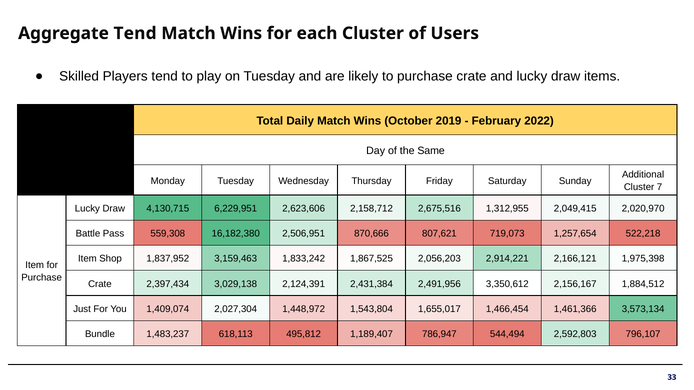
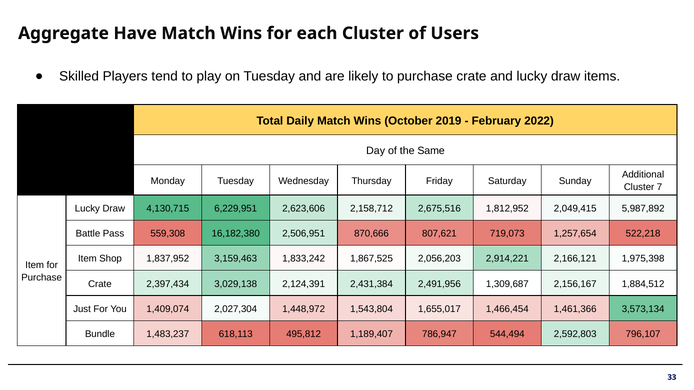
Aggregate Tend: Tend -> Have
1,312,955: 1,312,955 -> 1,812,952
2,020,970: 2,020,970 -> 5,987,892
3,350,612: 3,350,612 -> 1,309,687
